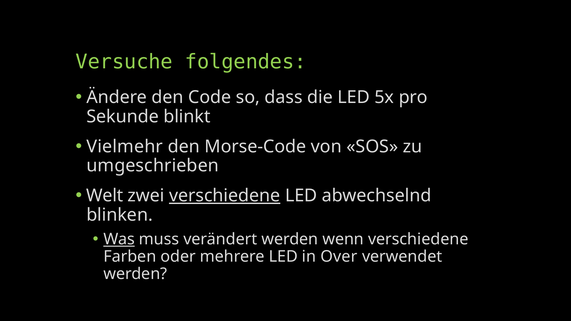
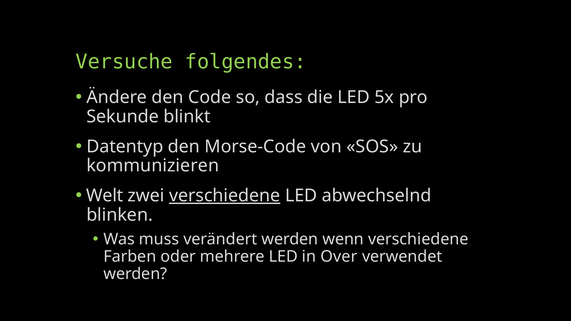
Vielmehr: Vielmehr -> Datentyp
umgeschrieben: umgeschrieben -> kommunizieren
Was underline: present -> none
